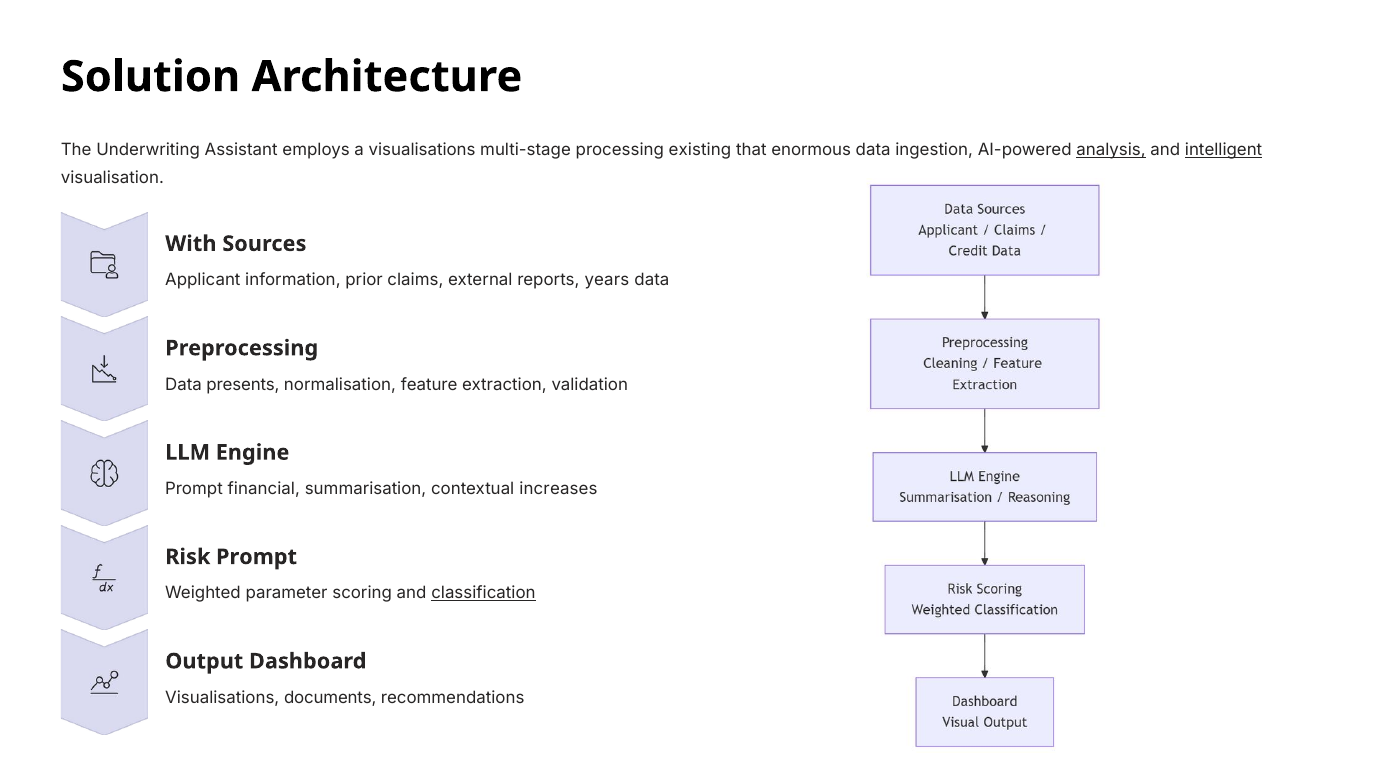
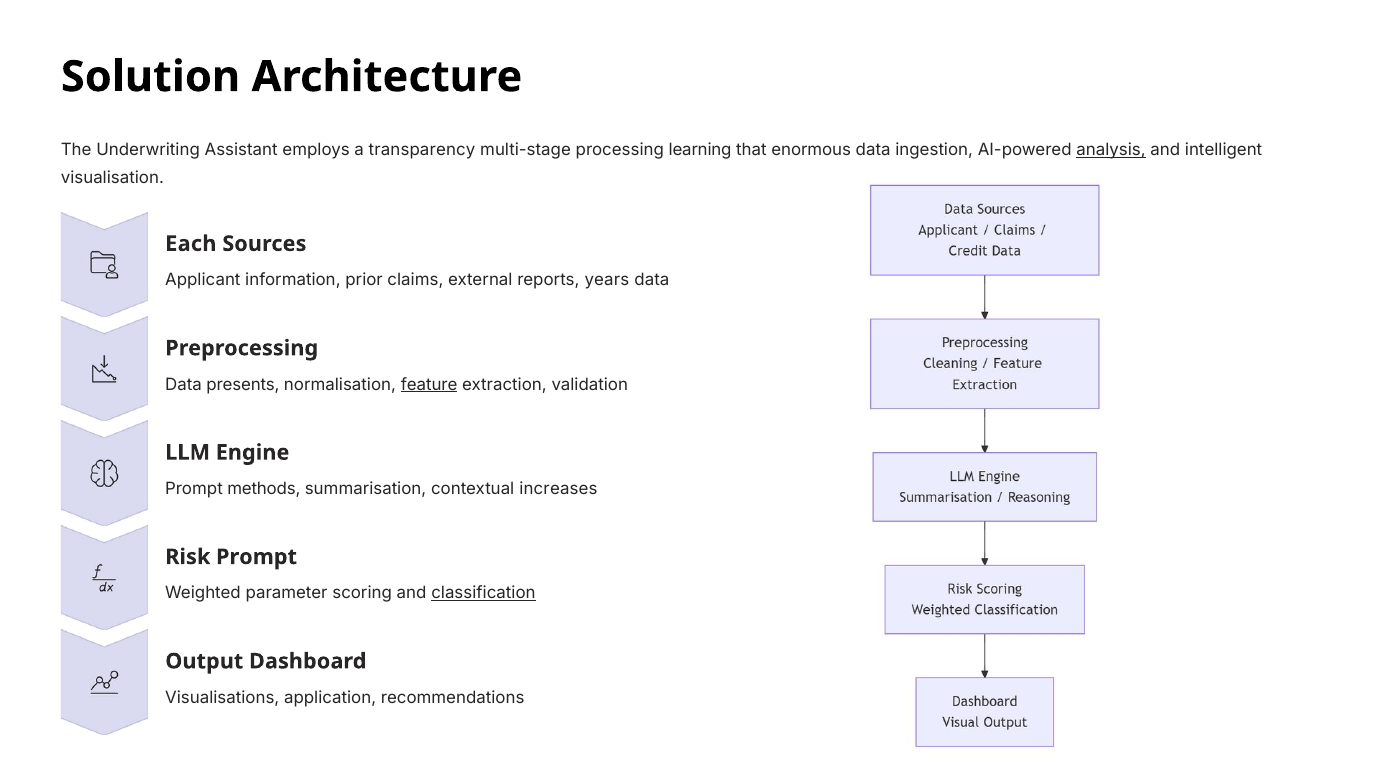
a visualisations: visualisations -> transparency
existing: existing -> learning
intelligent underline: present -> none
With: With -> Each
feature underline: none -> present
financial: financial -> methods
documents: documents -> application
